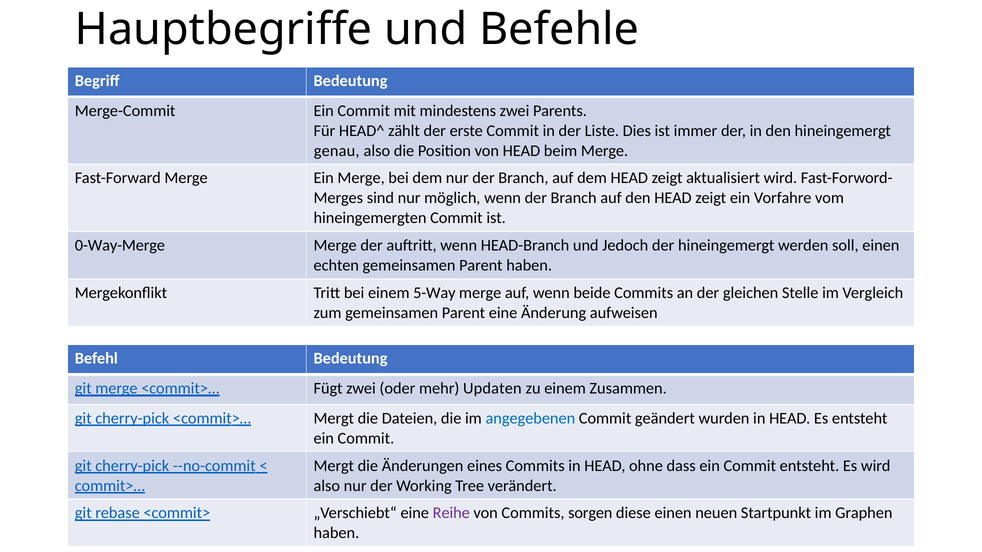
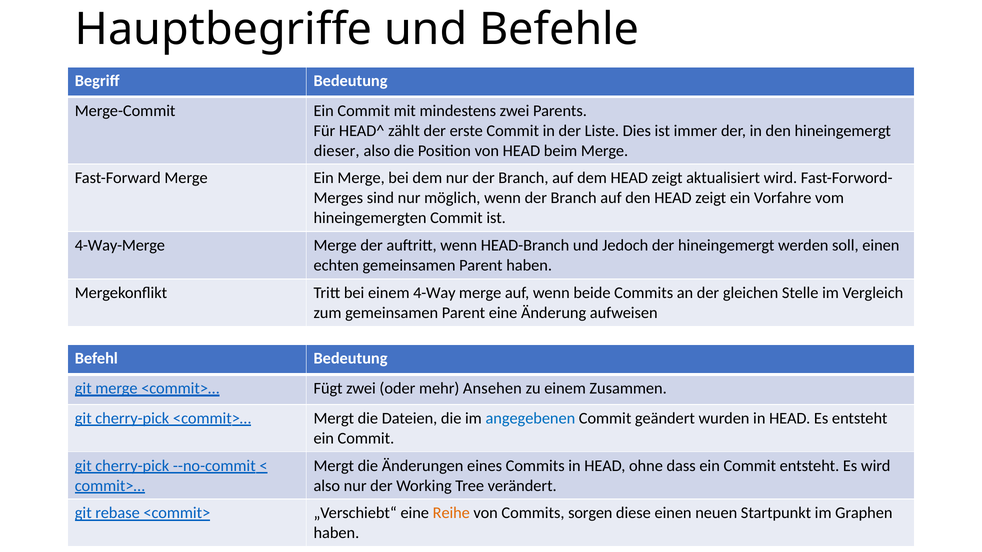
genau: genau -> dieser
0-Way-Merge: 0-Way-Merge -> 4-Way-Merge
5-Way: 5-Way -> 4-Way
Updaten: Updaten -> Ansehen
Reihe colour: purple -> orange
